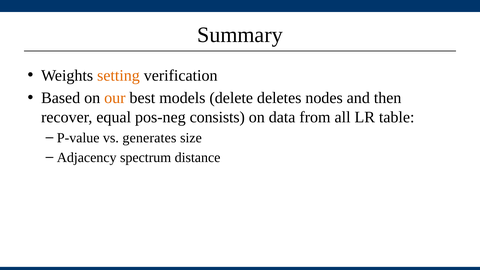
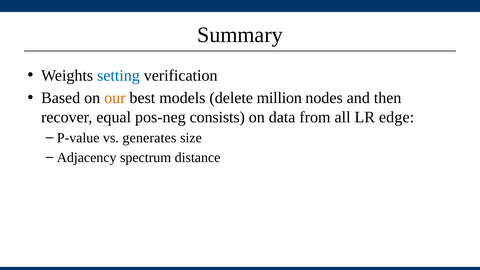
setting colour: orange -> blue
deletes: deletes -> million
table: table -> edge
